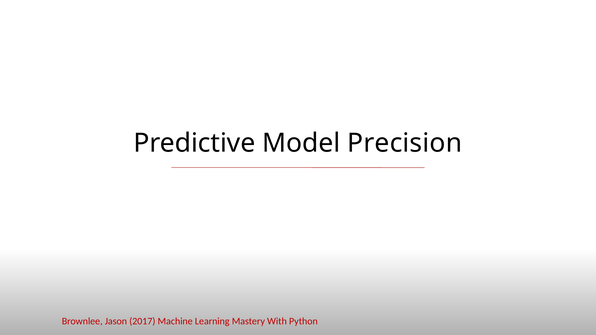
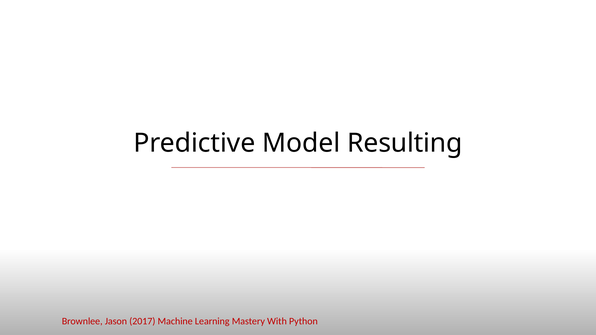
Precision: Precision -> Resulting
